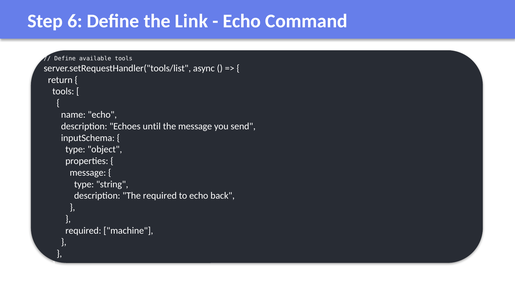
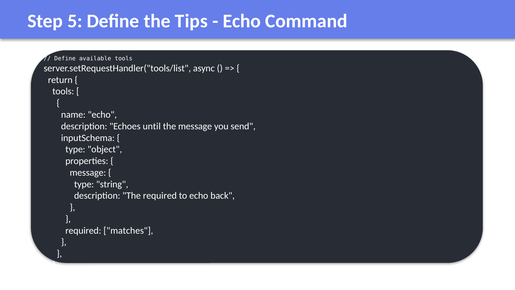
6: 6 -> 5
Link: Link -> Tips
machine: machine -> matches
